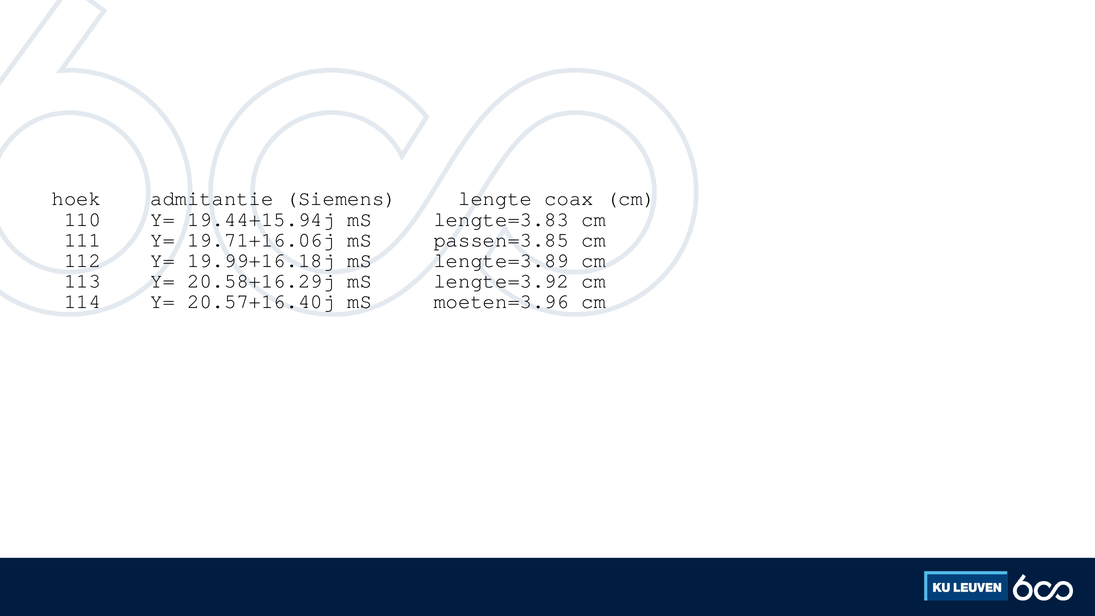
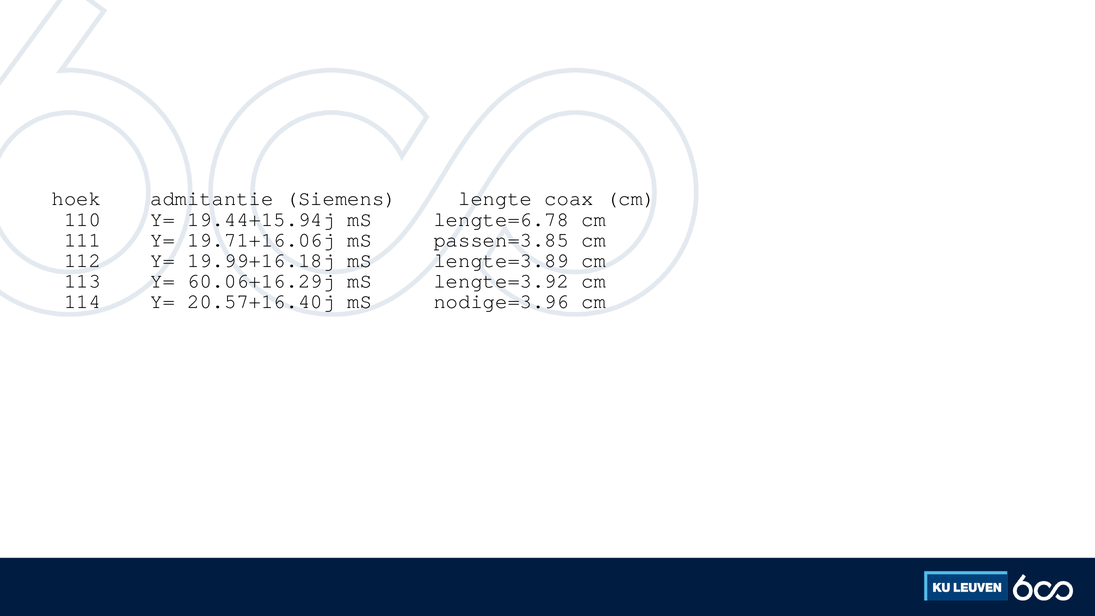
lengte=3.83: lengte=3.83 -> lengte=6.78
20.58+16.29j: 20.58+16.29j -> 60.06+16.29j
moeten=3.96: moeten=3.96 -> nodige=3.96
